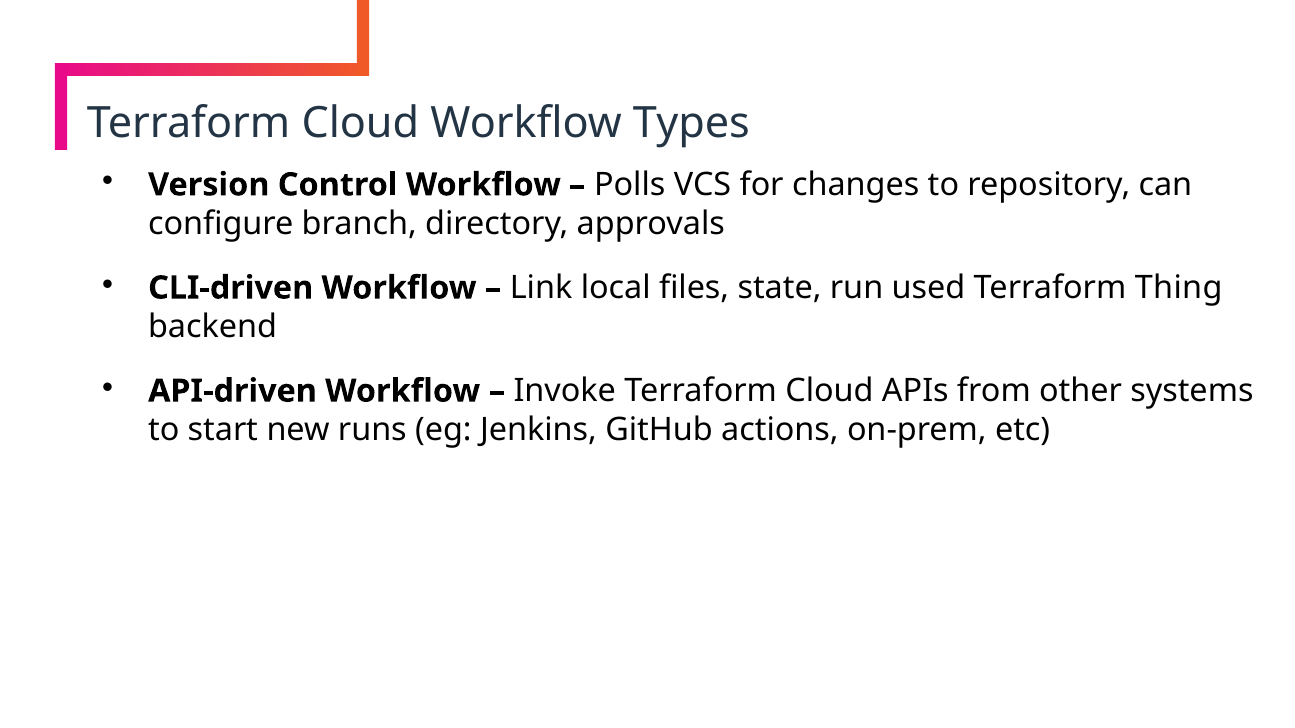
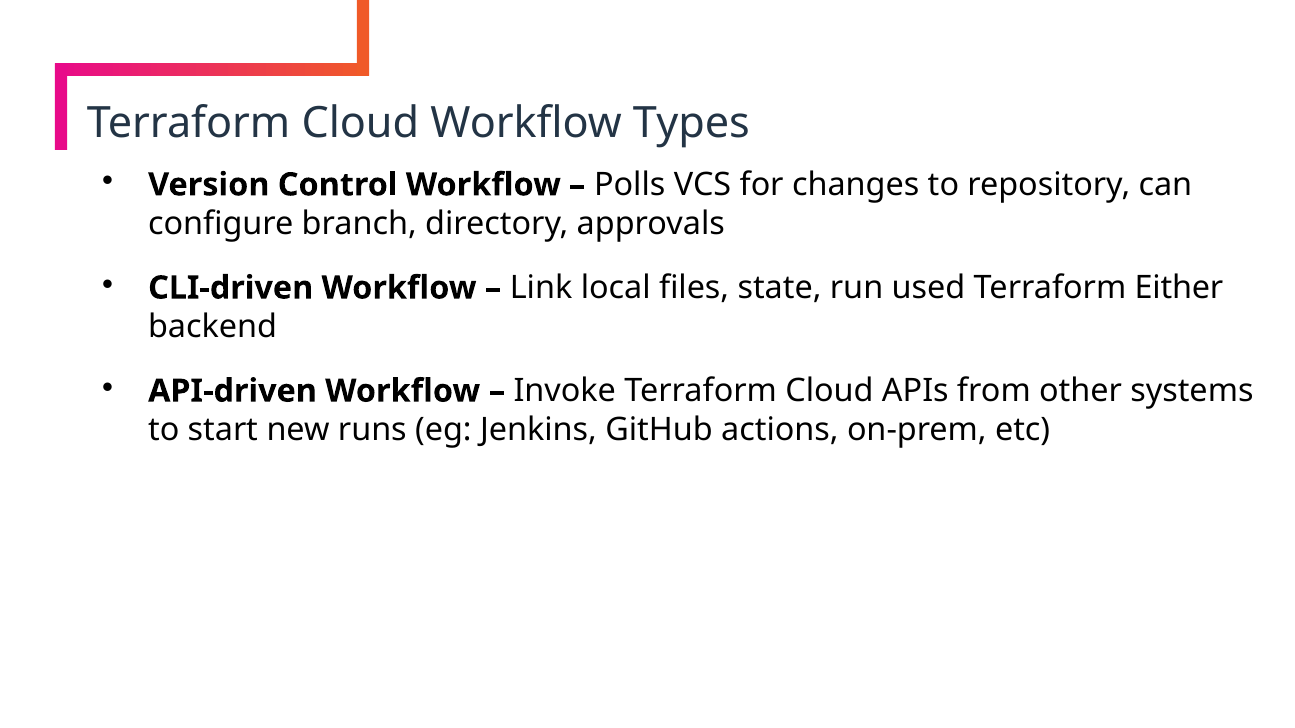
Thing: Thing -> Either
